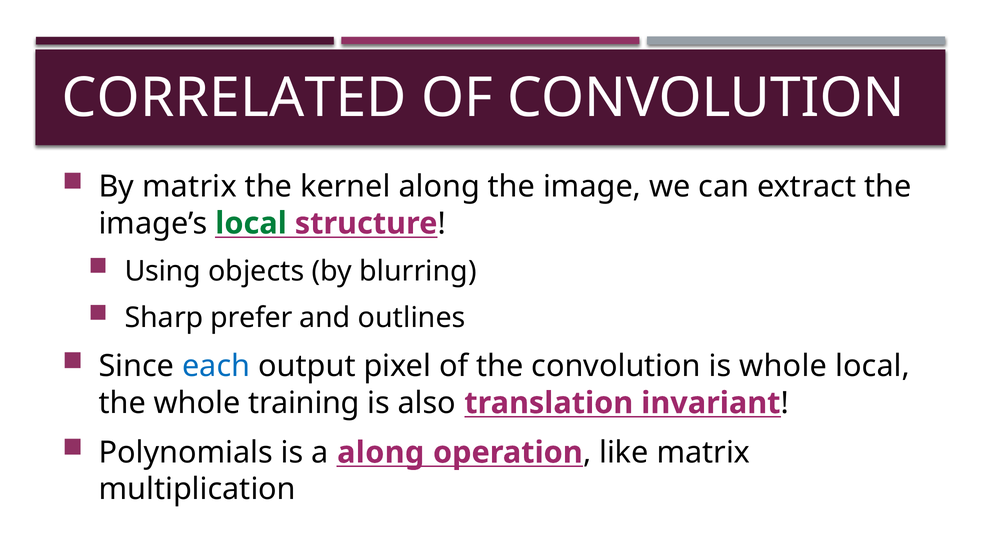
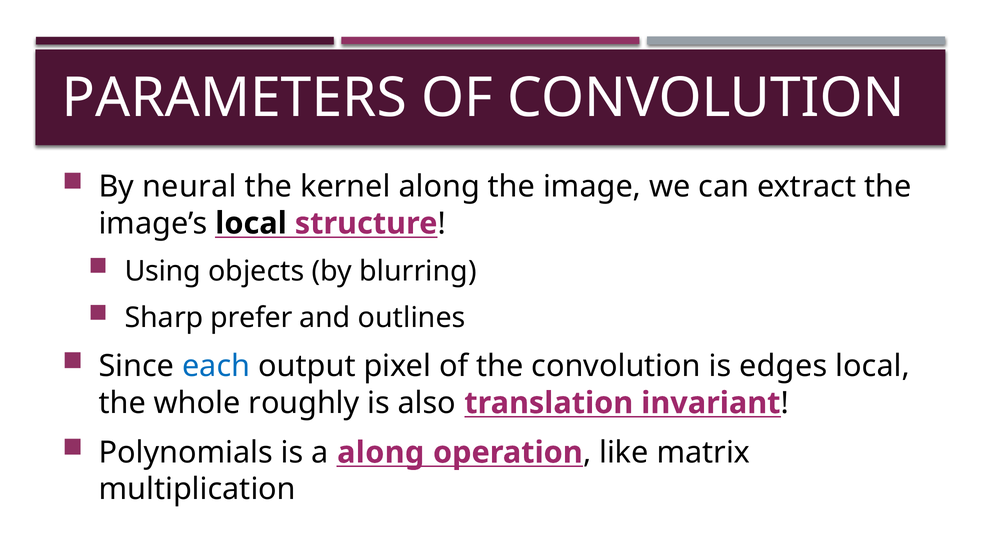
CORRELATED: CORRELATED -> PARAMETERS
By matrix: matrix -> neural
local at (251, 223) colour: green -> black
is whole: whole -> edges
training: training -> roughly
